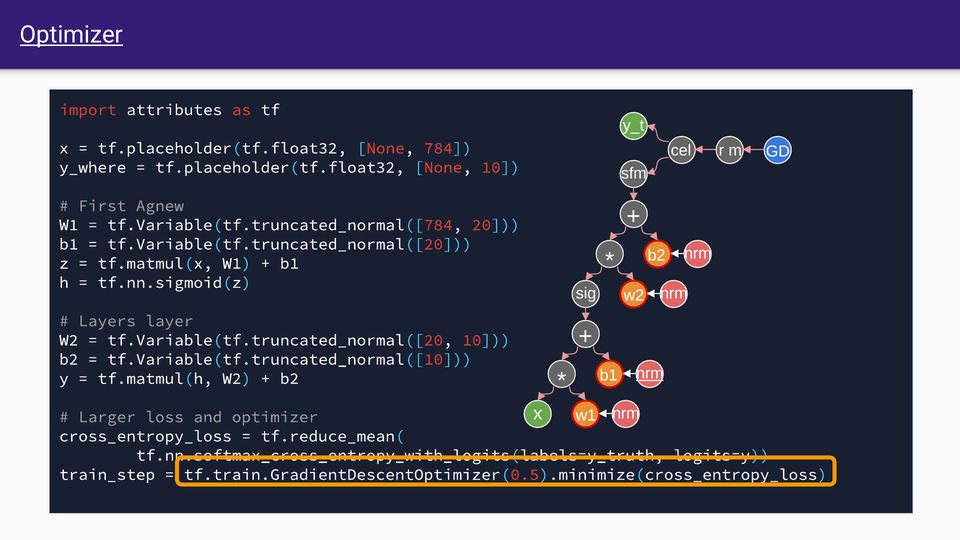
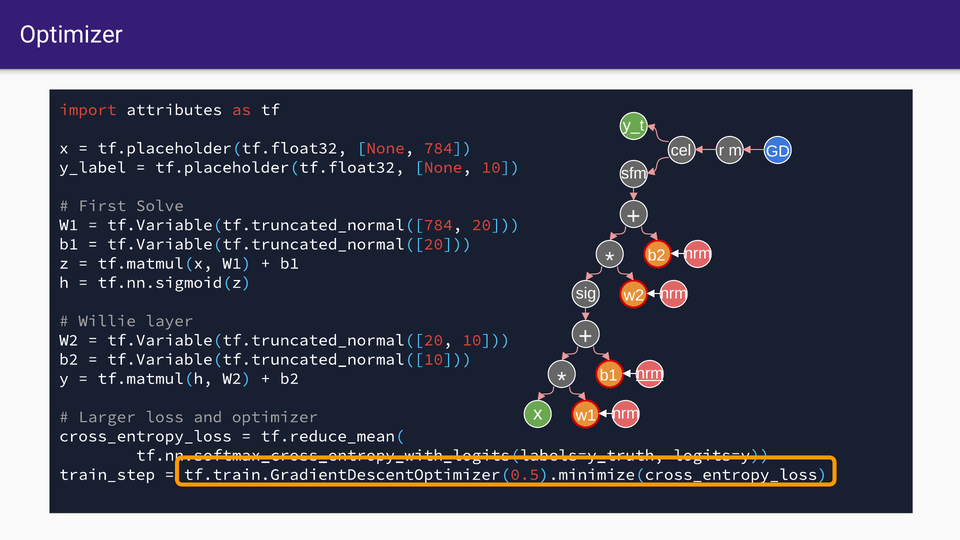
Optimizer at (71, 35) underline: present -> none
y_where: y_where -> y_label
Agnew: Agnew -> Solve
Layers: Layers -> Willie
